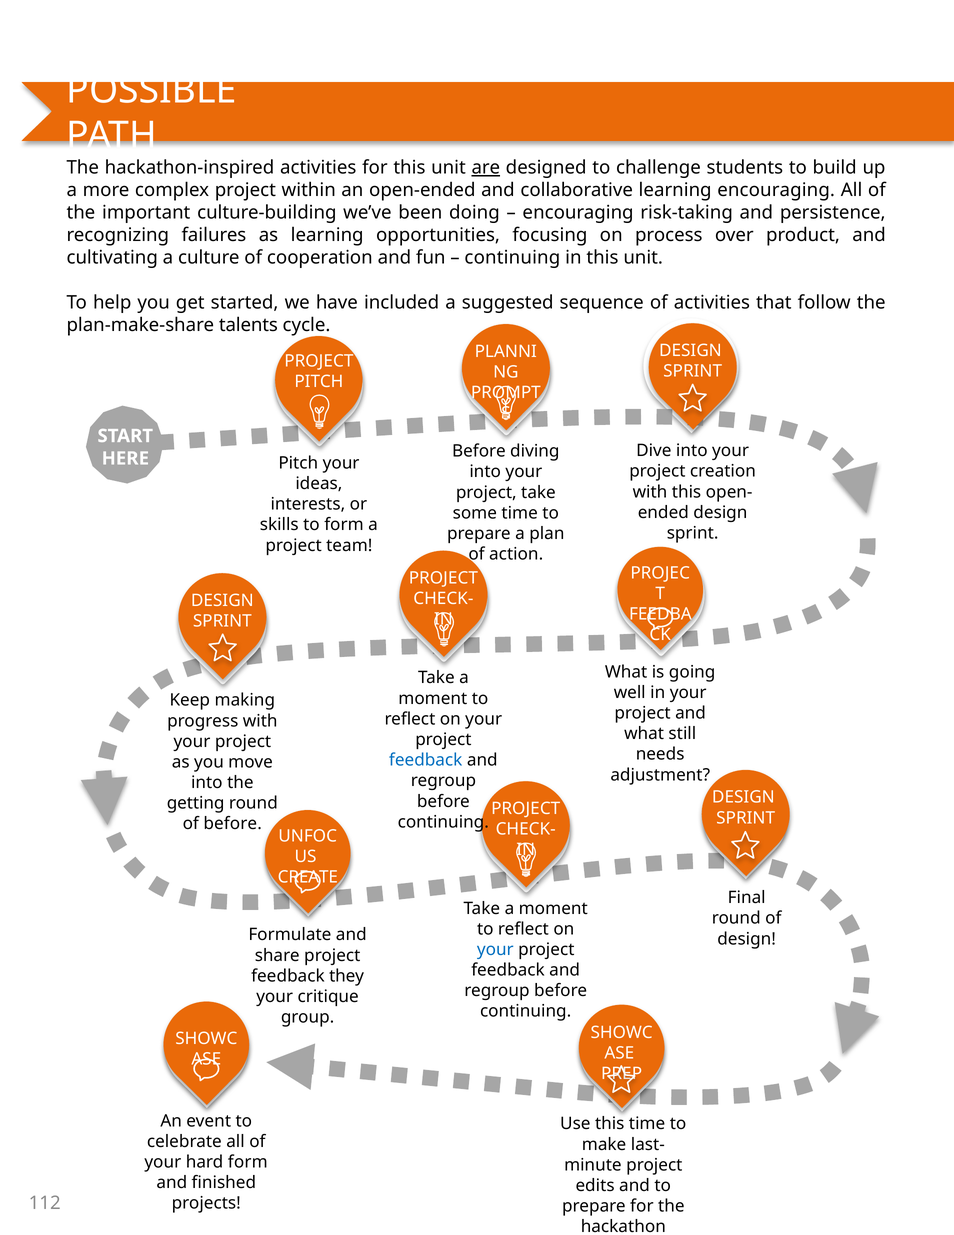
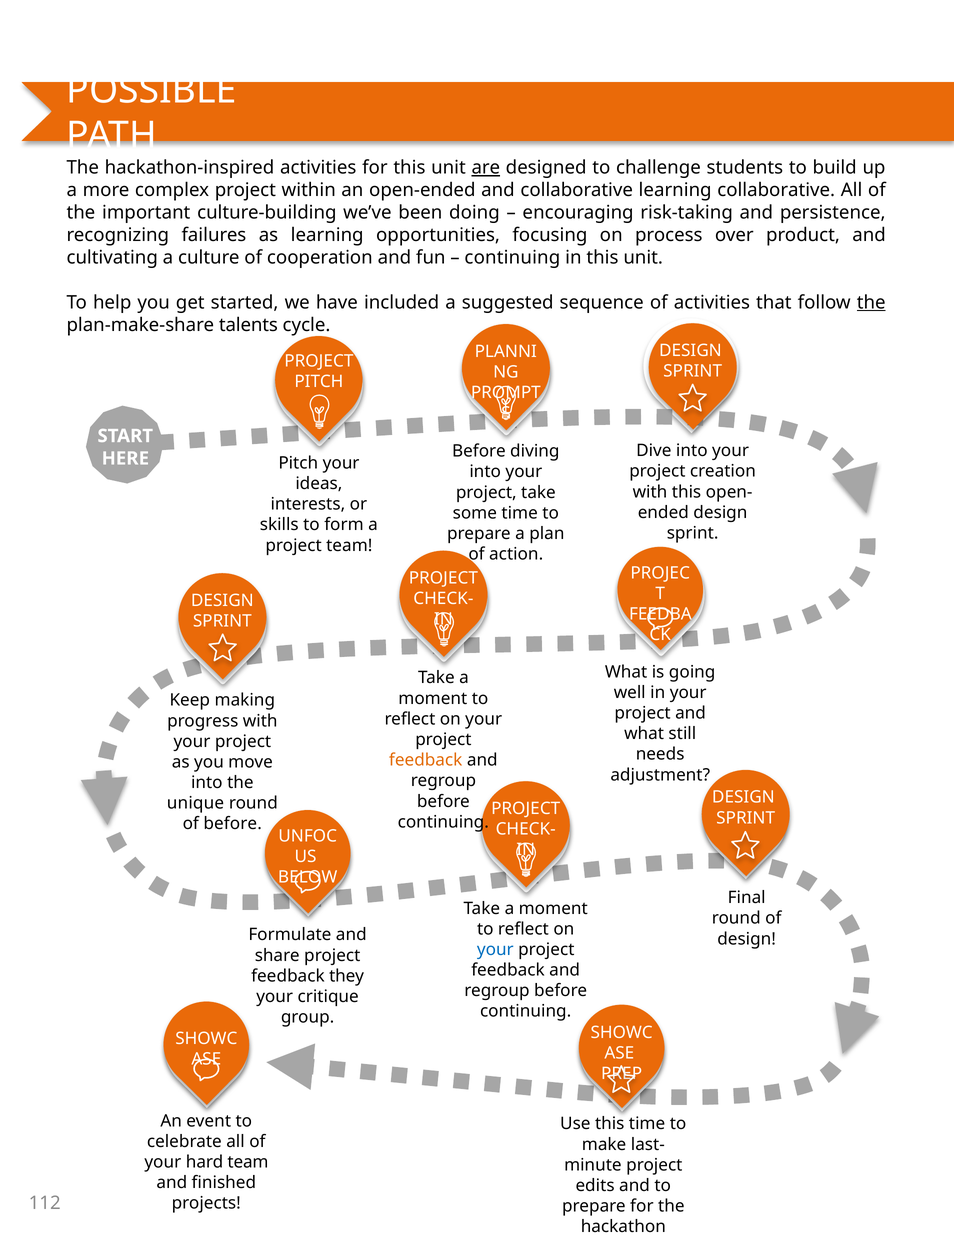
learning encouraging: encouraging -> collaborative
the at (871, 302) underline: none -> present
feedback at (426, 760) colour: blue -> orange
getting: getting -> unique
CREATE: CREATE -> BELOW
hard form: form -> team
